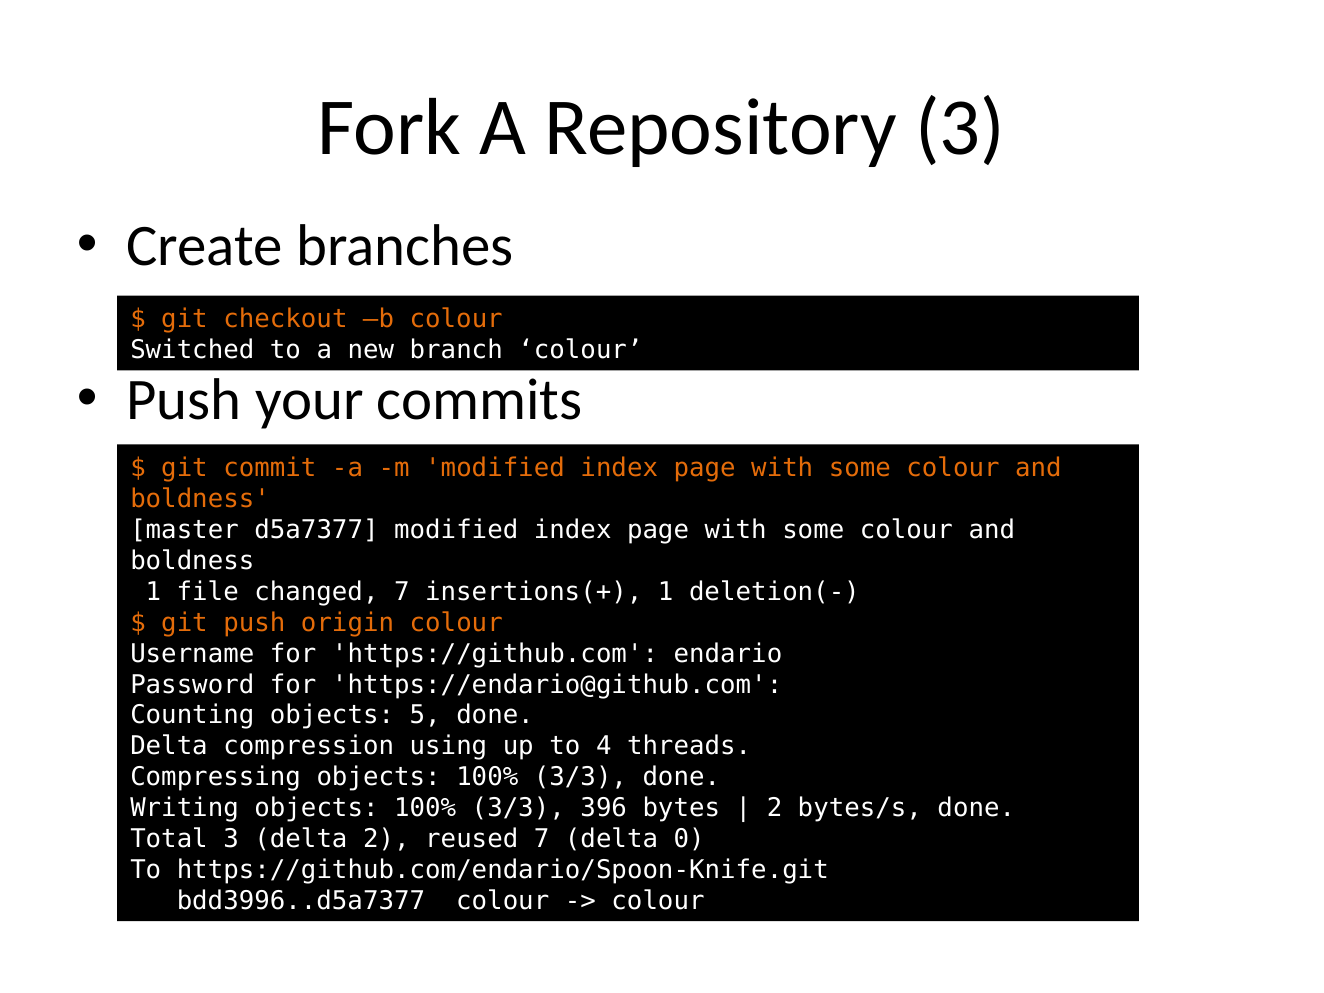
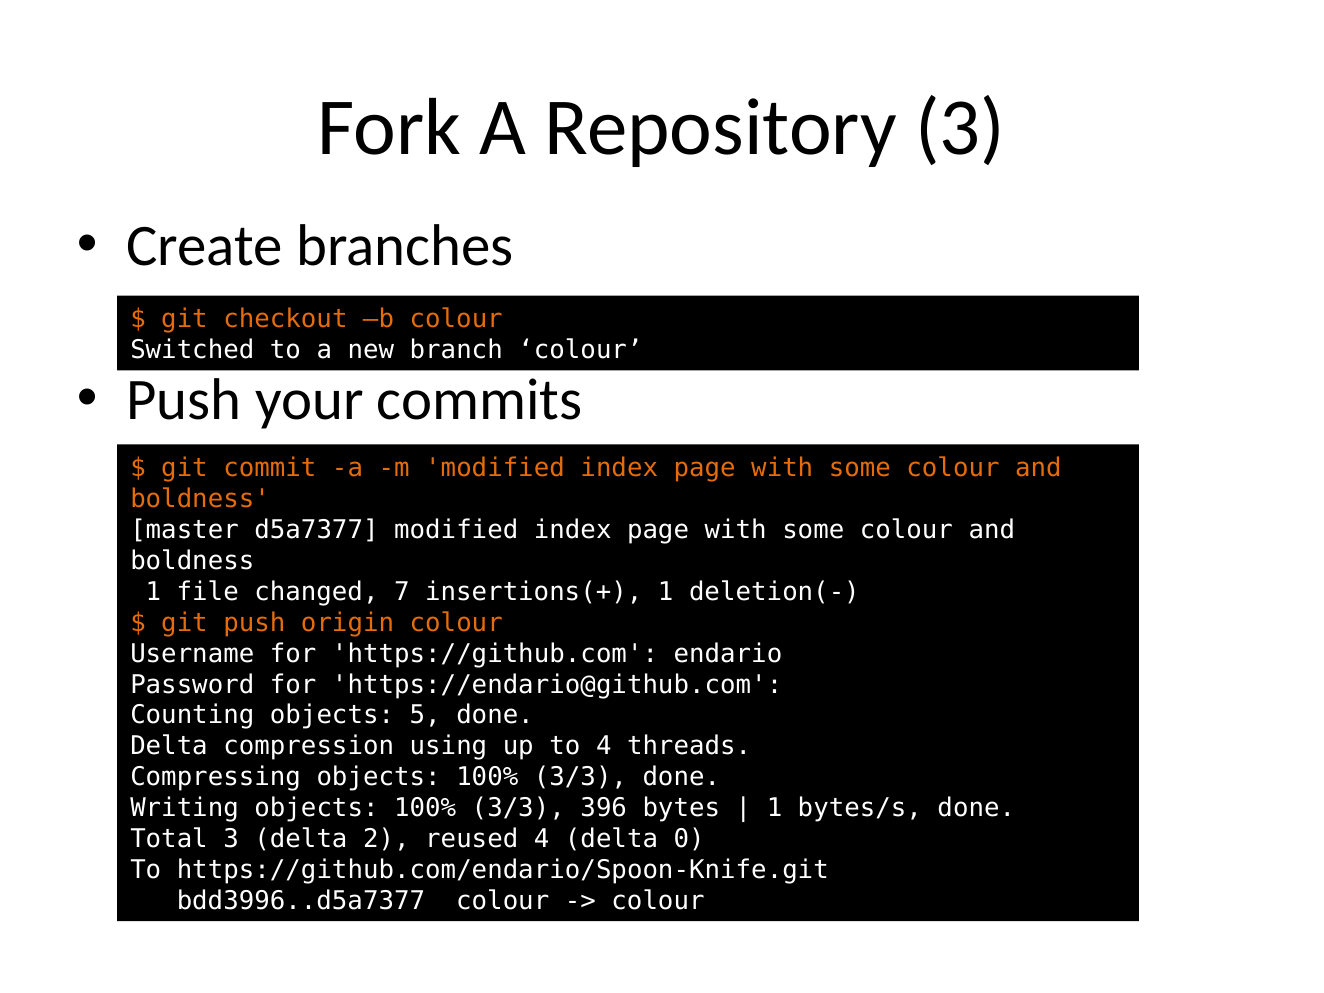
2 at (775, 808): 2 -> 1
reused 7: 7 -> 4
